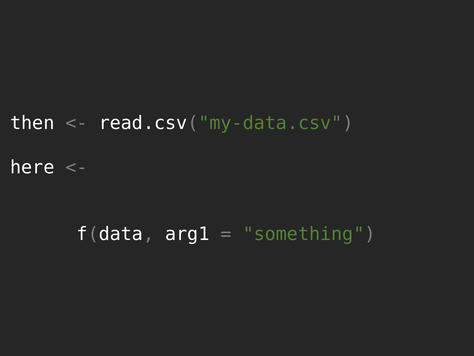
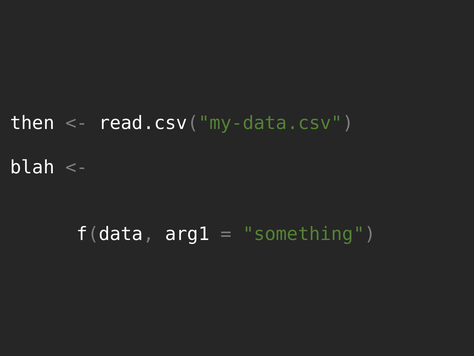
here: here -> blah
